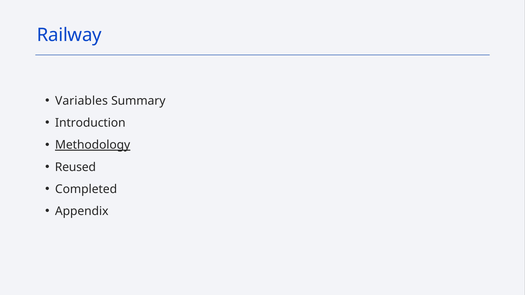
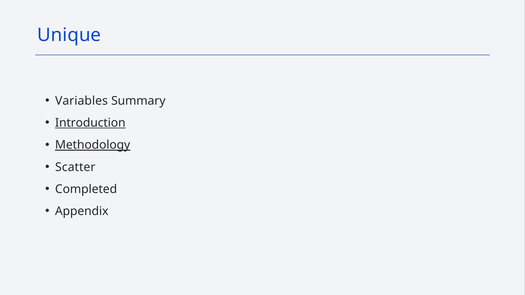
Railway: Railway -> Unique
Introduction underline: none -> present
Reused: Reused -> Scatter
